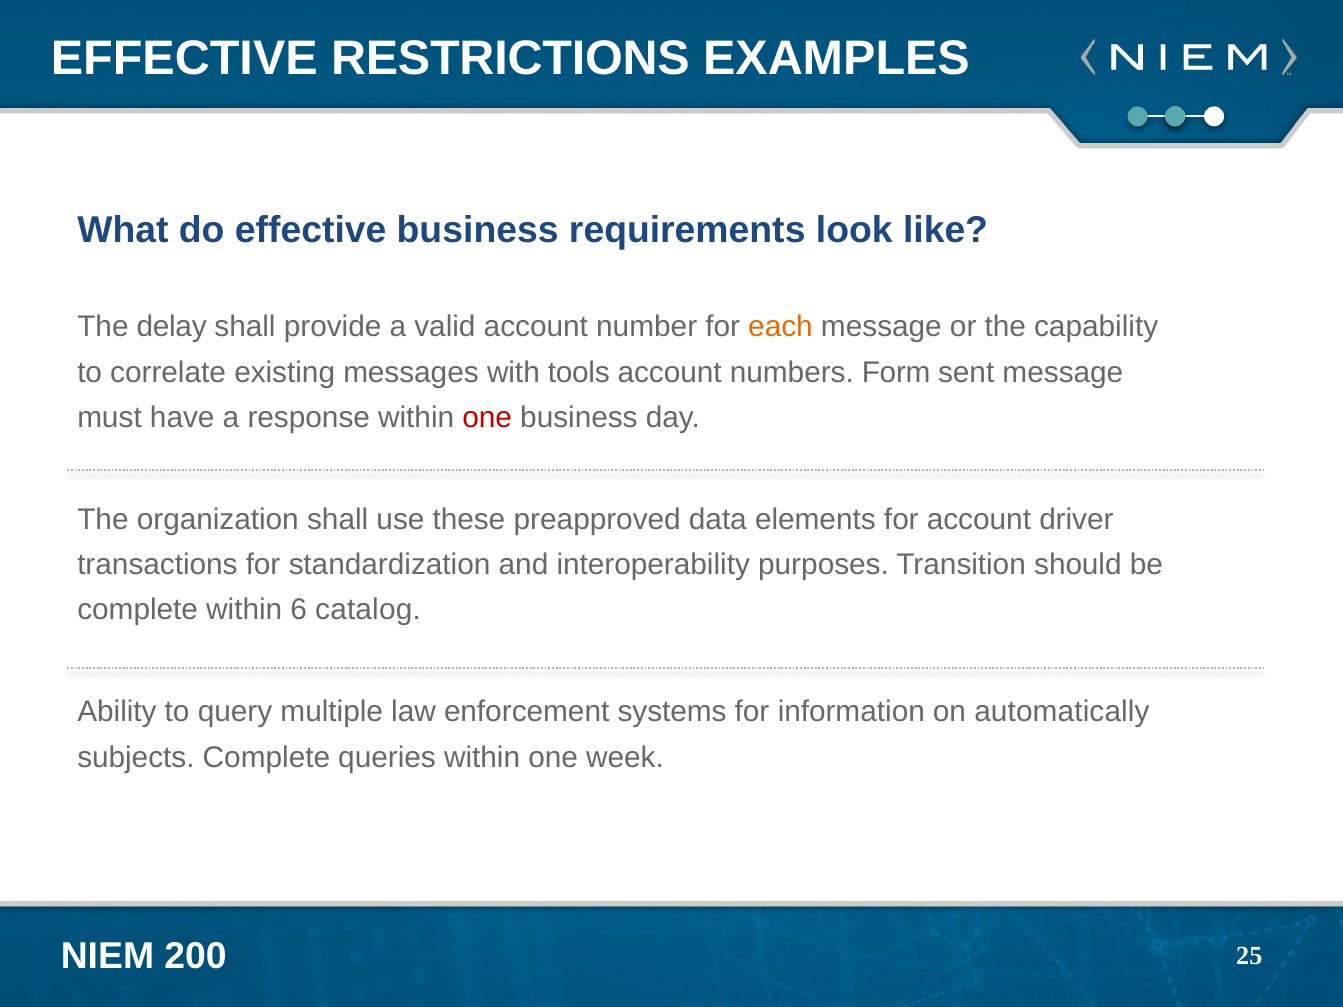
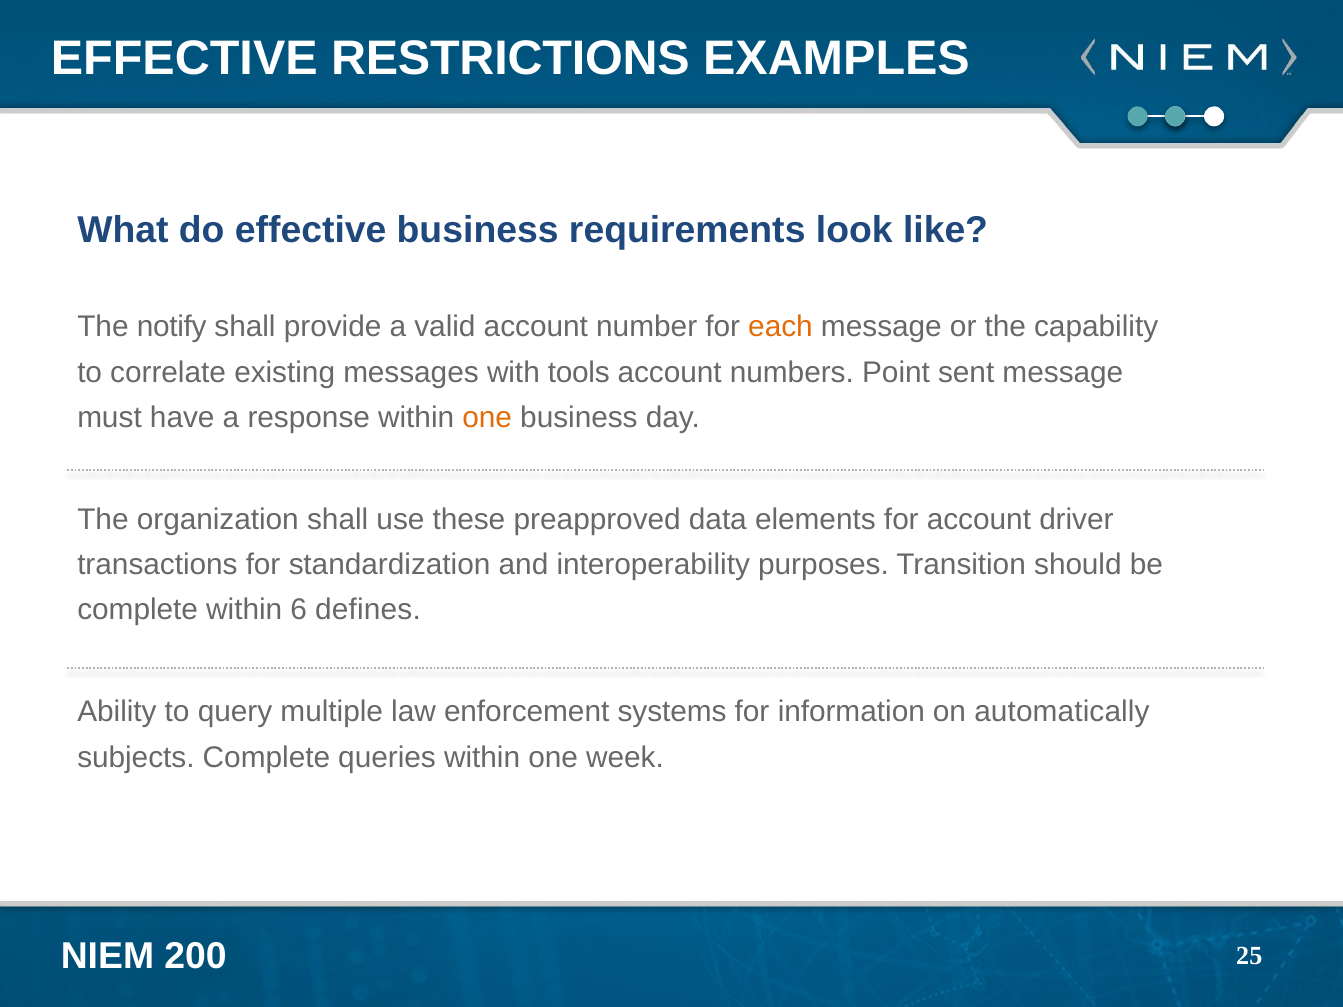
delay: delay -> notify
Form: Form -> Point
one at (487, 417) colour: red -> orange
catalog: catalog -> defines
